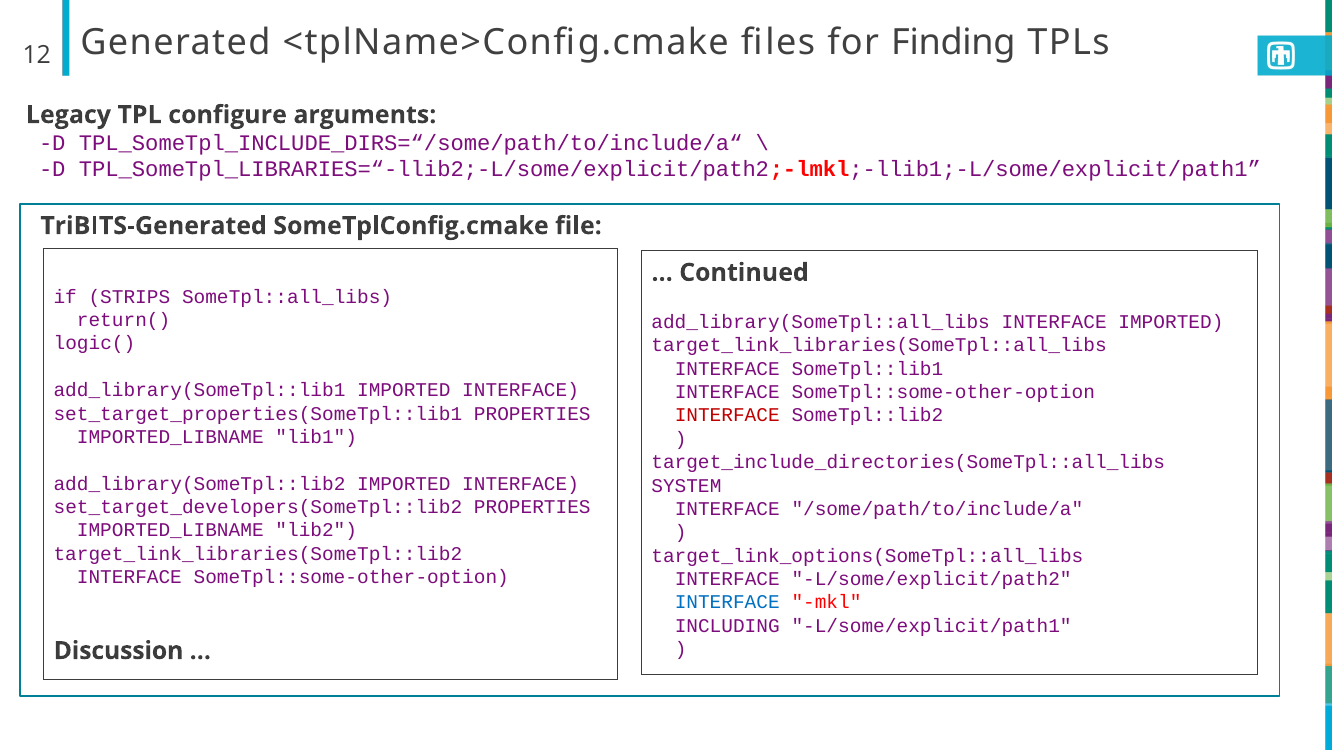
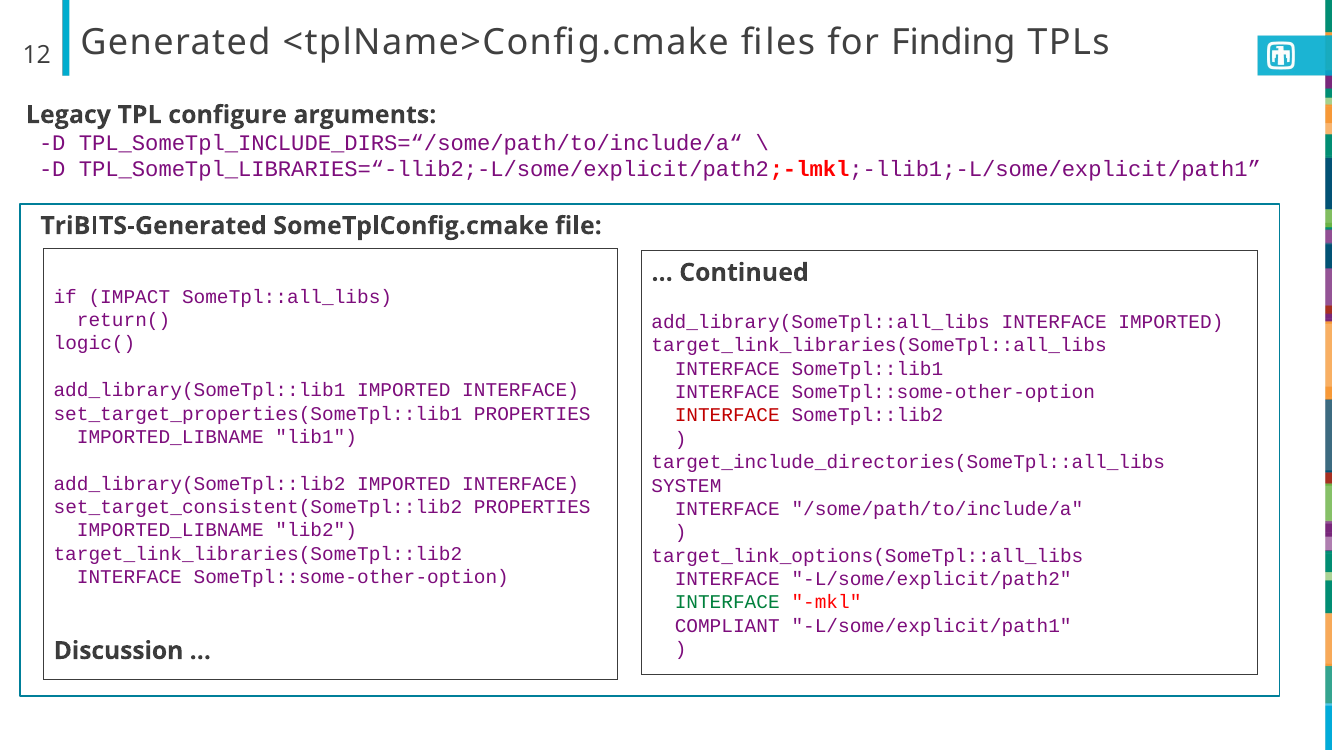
STRIPS: STRIPS -> IMPACT
set_target_developers(SomeTpl::lib2: set_target_developers(SomeTpl::lib2 -> set_target_consistent(SomeTpl::lib2
INTERFACE at (727, 602) colour: blue -> green
INCLUDING: INCLUDING -> COMPLIANT
